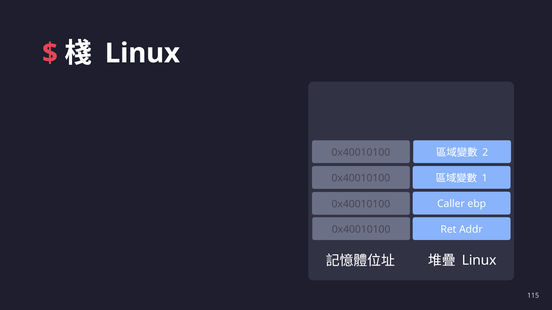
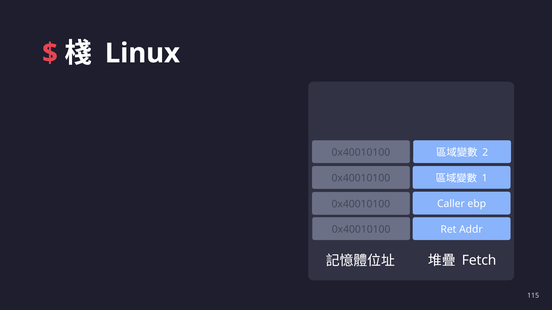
Linux at (479, 261): Linux -> Fetch
